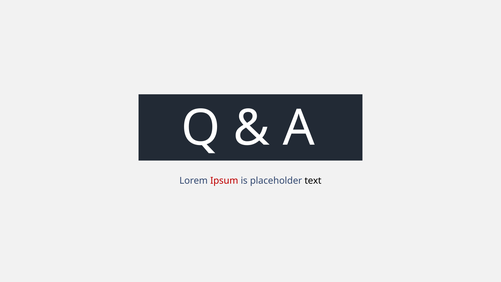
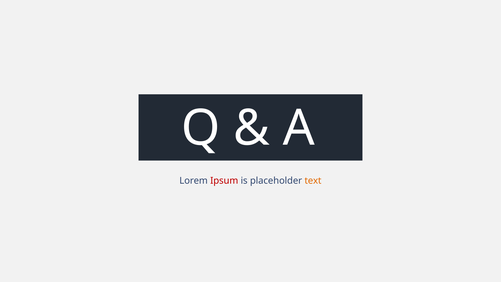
text colour: black -> orange
